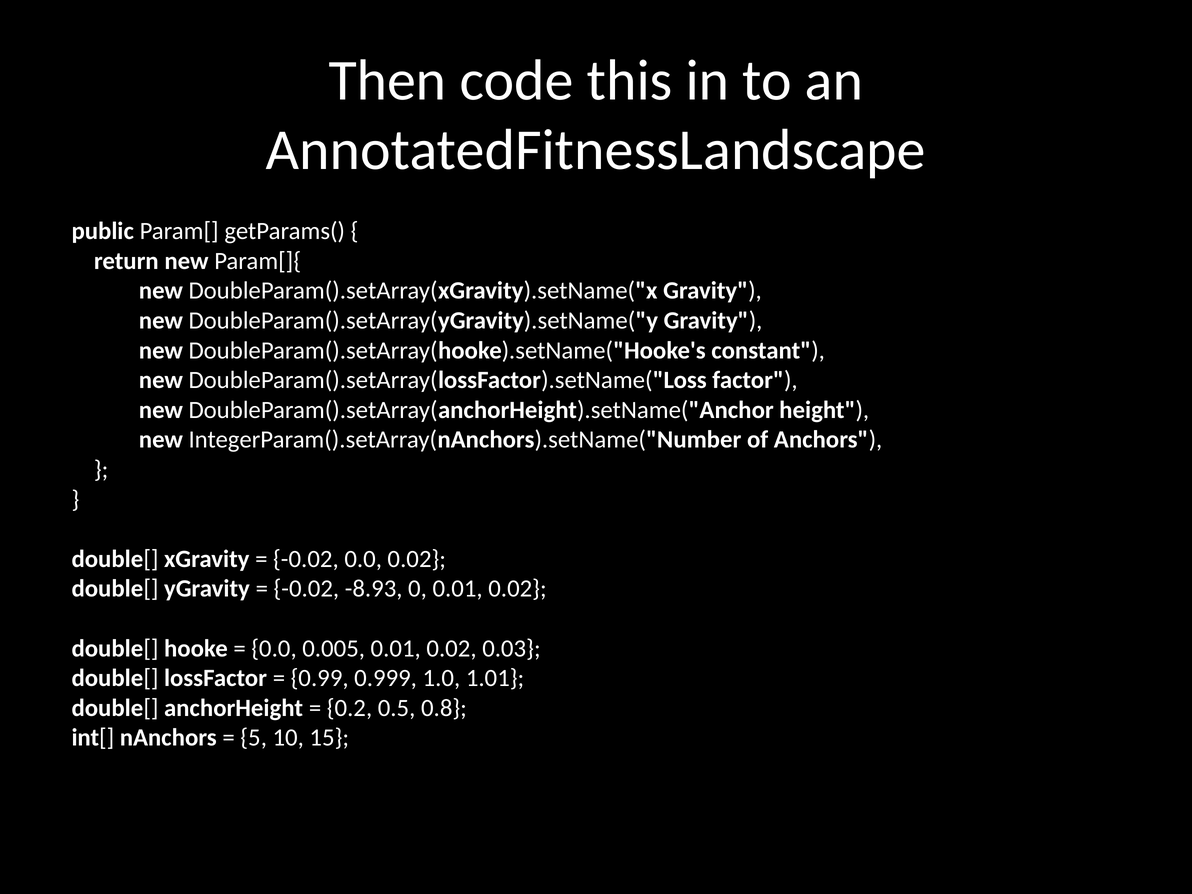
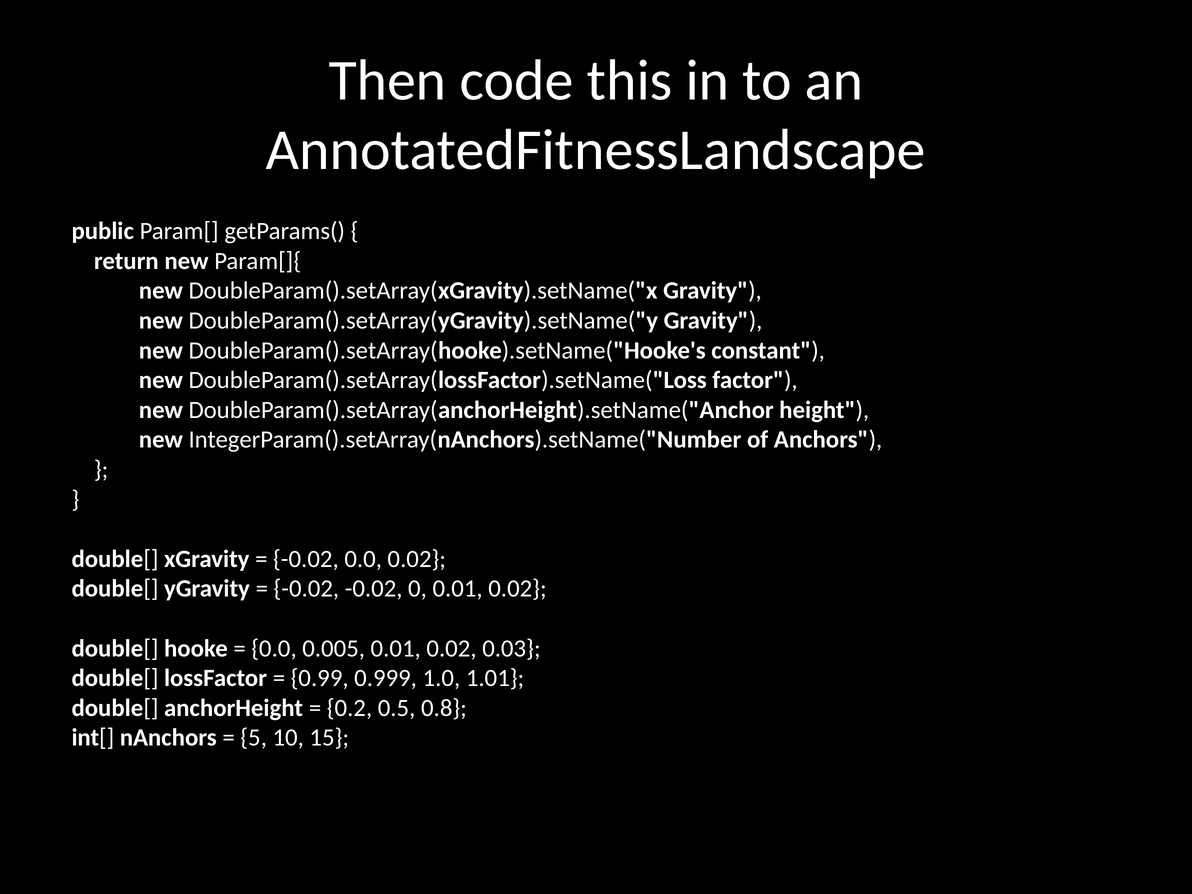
-0.02 -8.93: -8.93 -> -0.02
